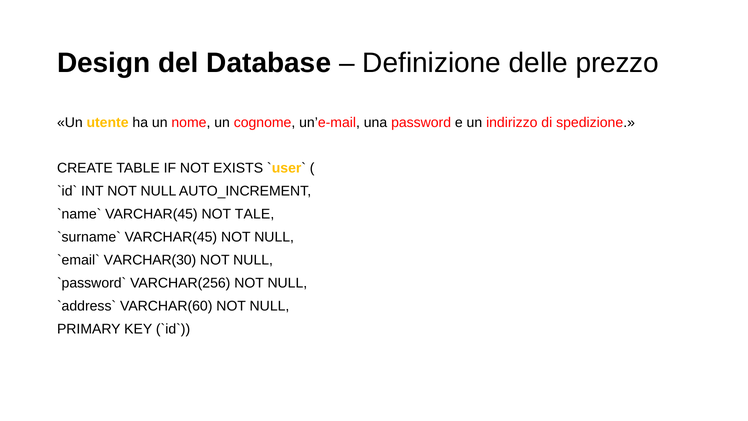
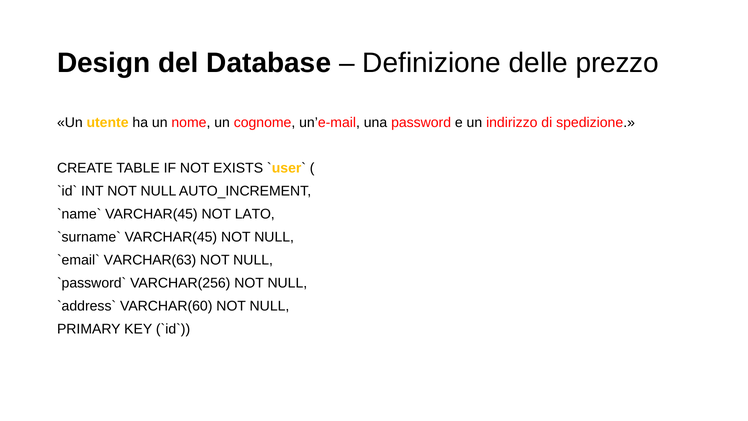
TALE: TALE -> LATO
VARCHAR(30: VARCHAR(30 -> VARCHAR(63
